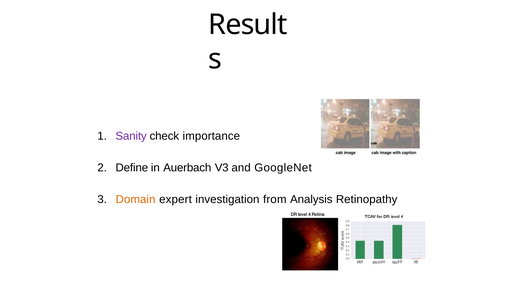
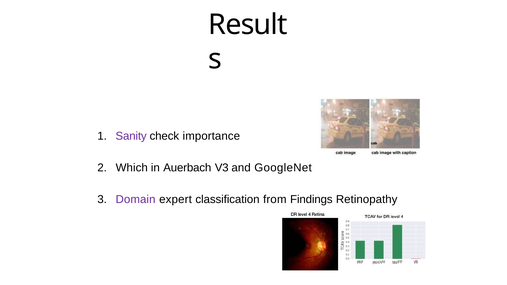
Define: Define -> Which
Domain colour: orange -> purple
investigation: investigation -> classification
Analysis: Analysis -> Findings
